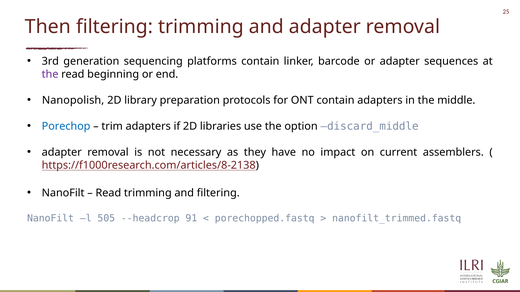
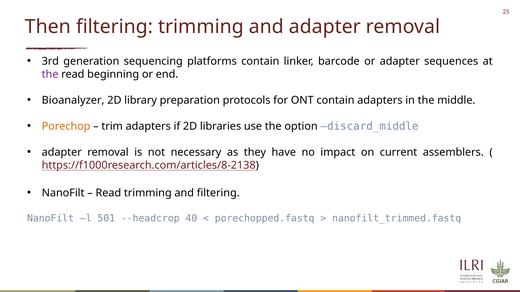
Nanopolish: Nanopolish -> Bioanalyzer
Porechop colour: blue -> orange
505: 505 -> 501
91: 91 -> 40
